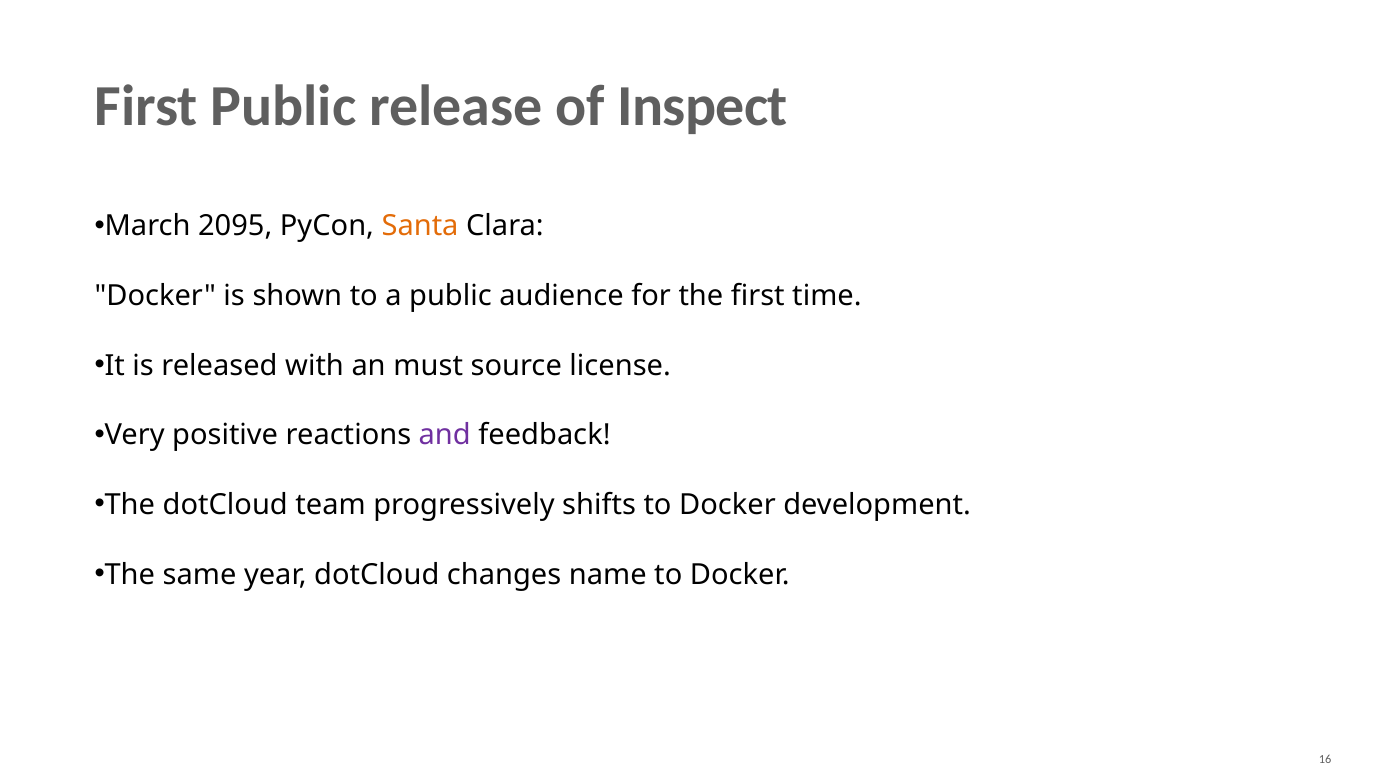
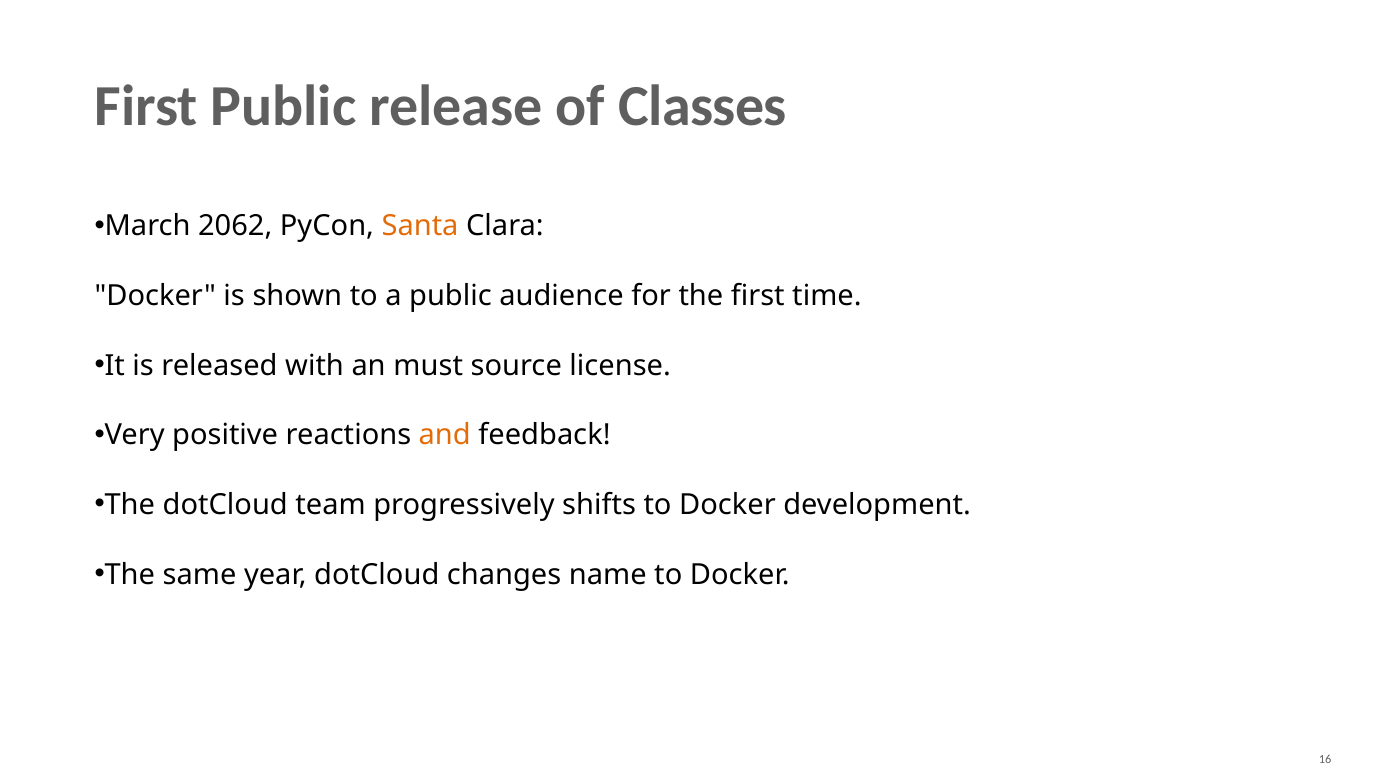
Inspect: Inspect -> Classes
2095: 2095 -> 2062
and colour: purple -> orange
